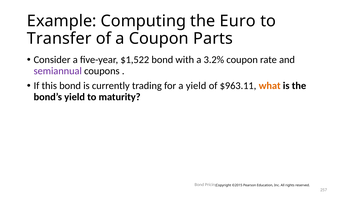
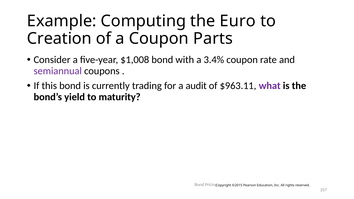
Transfer: Transfer -> Creation
$1,522: $1,522 -> $1,008
3.2%: 3.2% -> 3.4%
a yield: yield -> audit
what colour: orange -> purple
